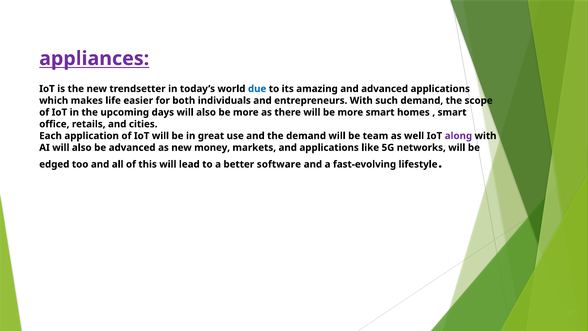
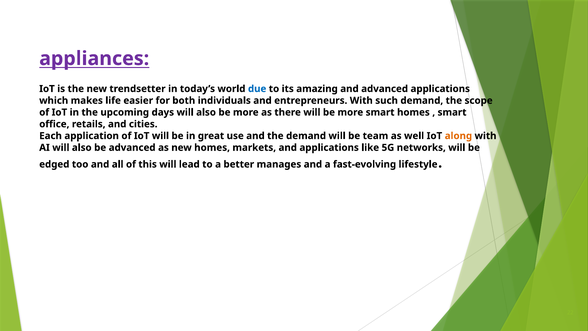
along colour: purple -> orange
new money: money -> homes
software: software -> manages
